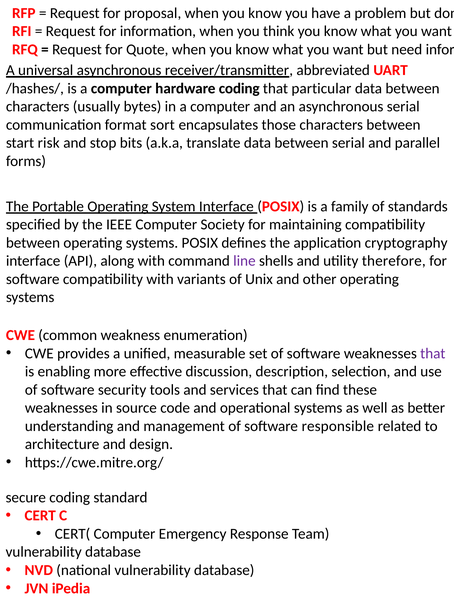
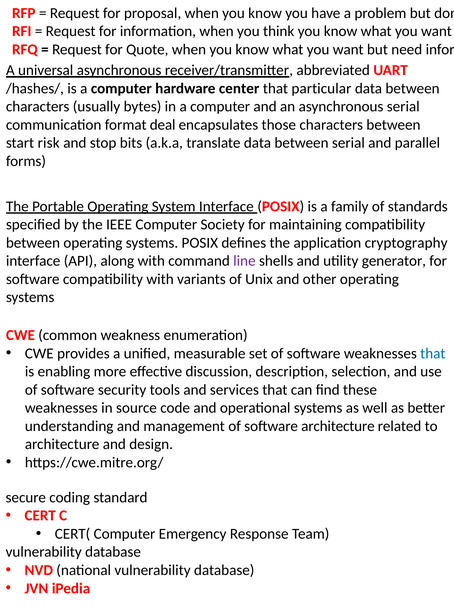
hardware coding: coding -> center
sort: sort -> deal
therefore: therefore -> generator
that at (433, 353) colour: purple -> blue
software responsible: responsible -> architecture
